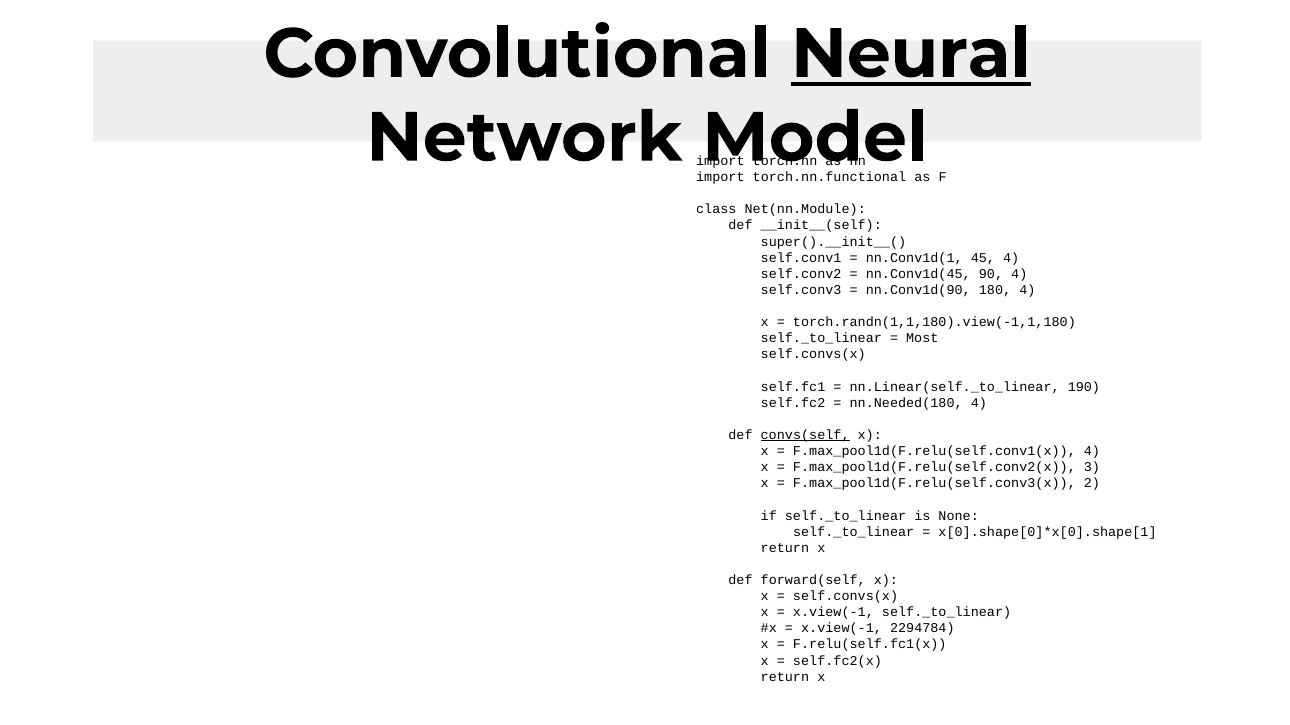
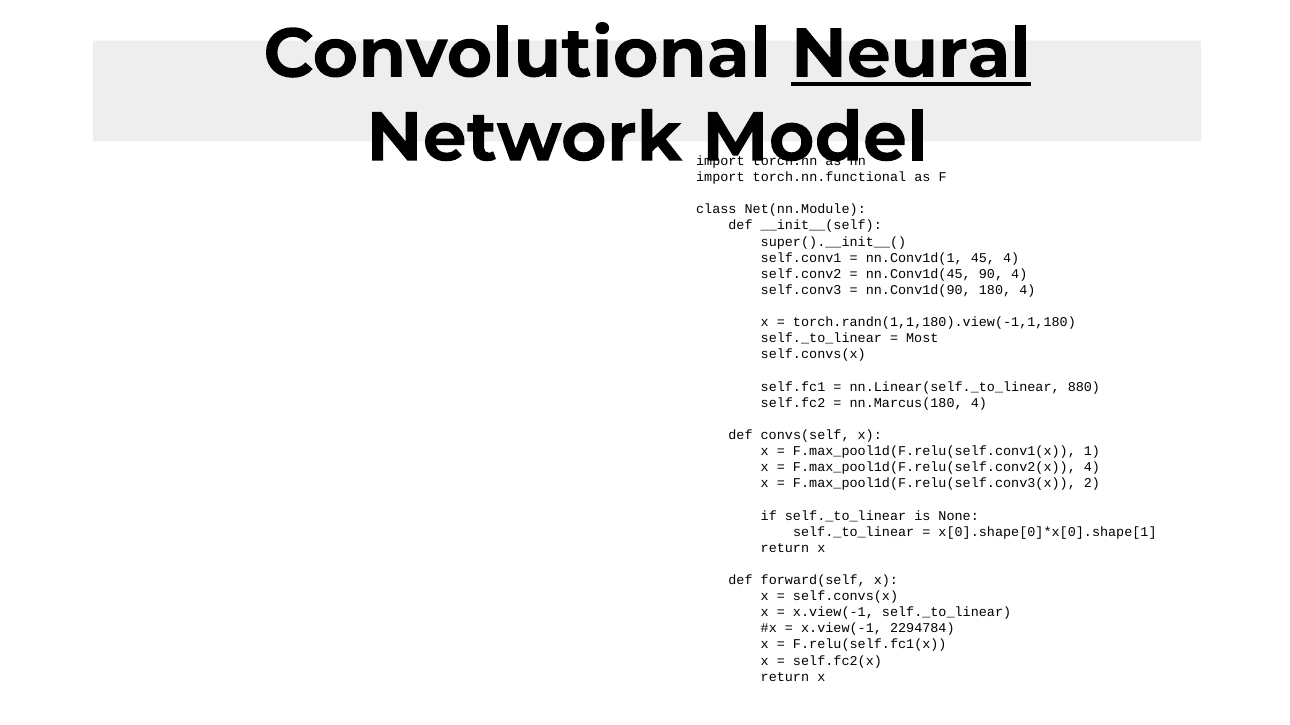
190: 190 -> 880
nn.Needed(180: nn.Needed(180 -> nn.Marcus(180
convs(self underline: present -> none
F.max_pool1d(F.relu(self.conv1(x 4: 4 -> 1
F.max_pool1d(F.relu(self.conv2(x 3: 3 -> 4
